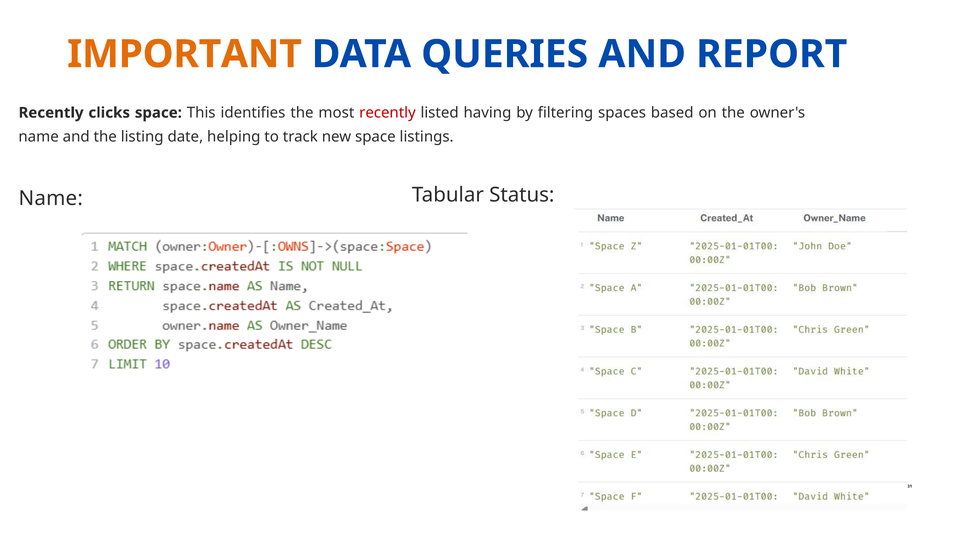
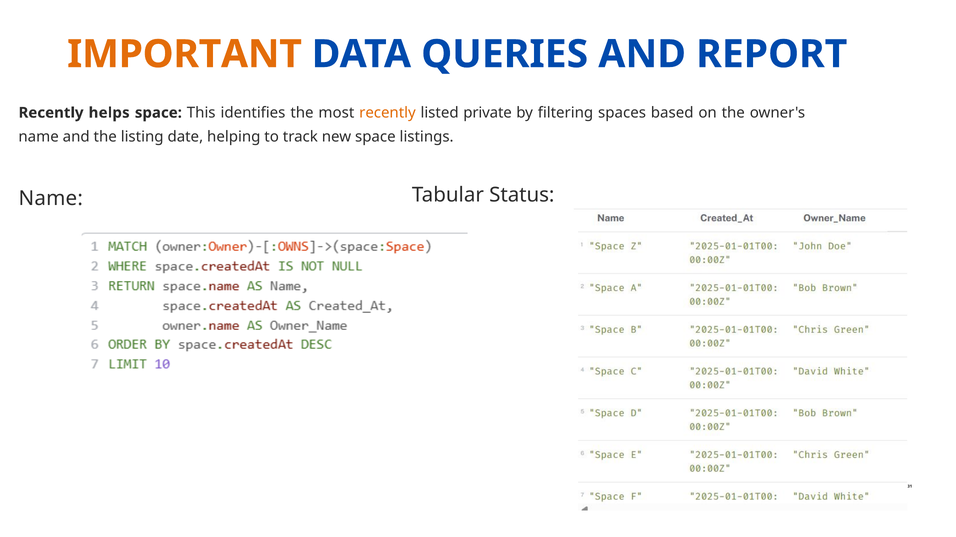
clicks: clicks -> helps
recently at (387, 113) colour: red -> orange
having: having -> private
